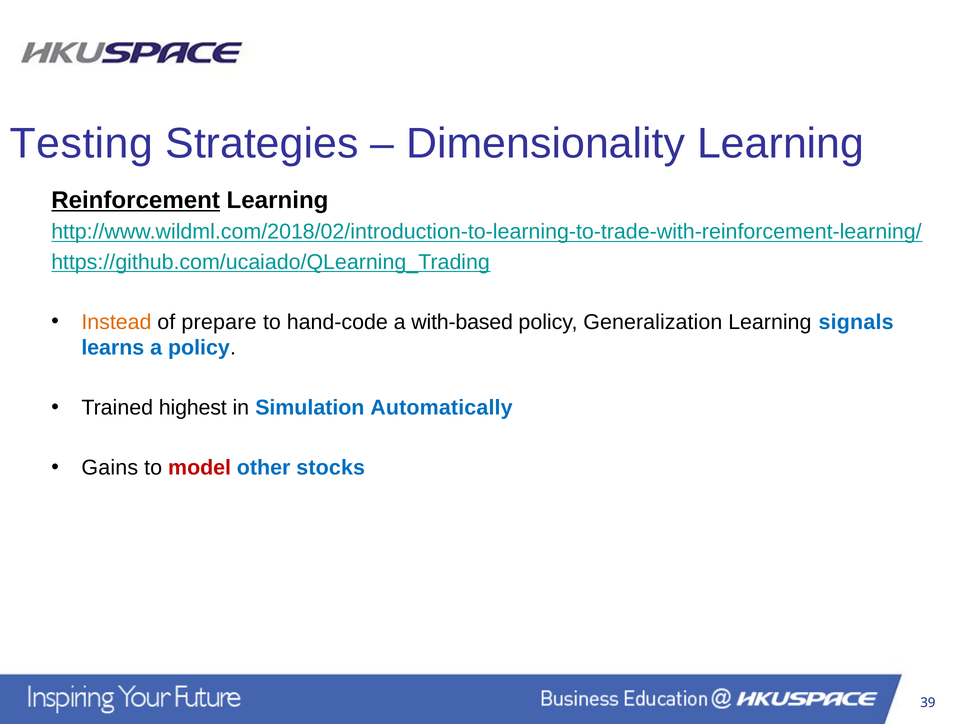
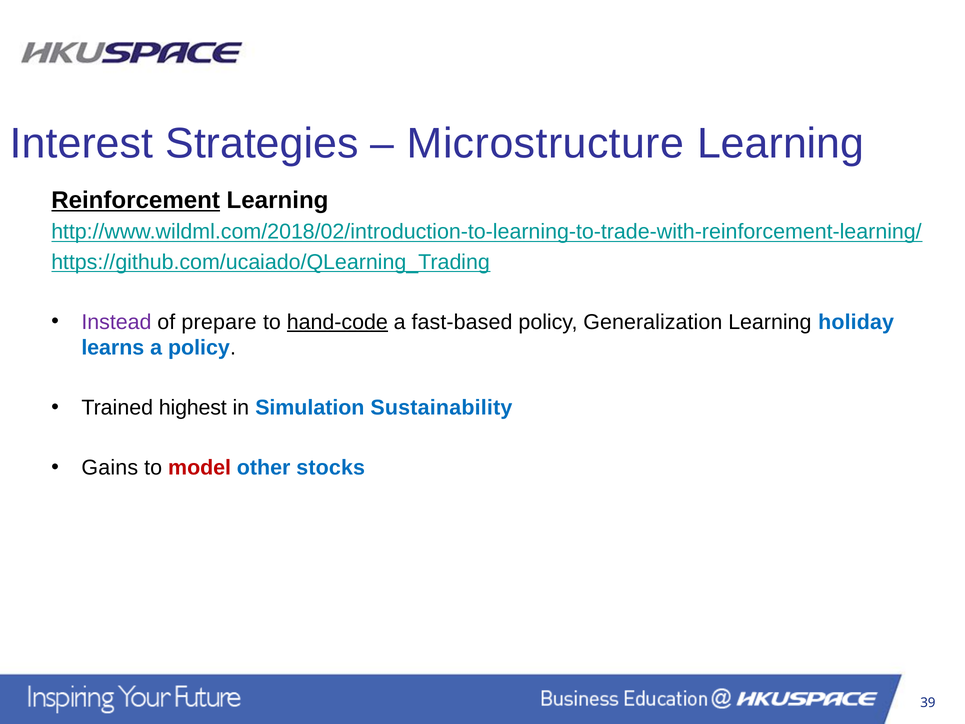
Testing: Testing -> Interest
Dimensionality: Dimensionality -> Microstructure
Instead colour: orange -> purple
hand-code underline: none -> present
with-based: with-based -> fast-based
signals: signals -> holiday
Automatically: Automatically -> Sustainability
